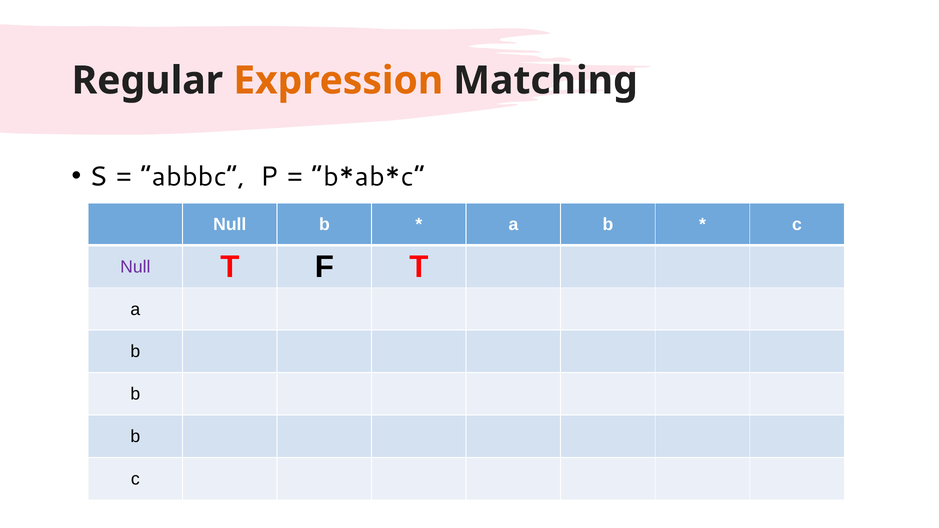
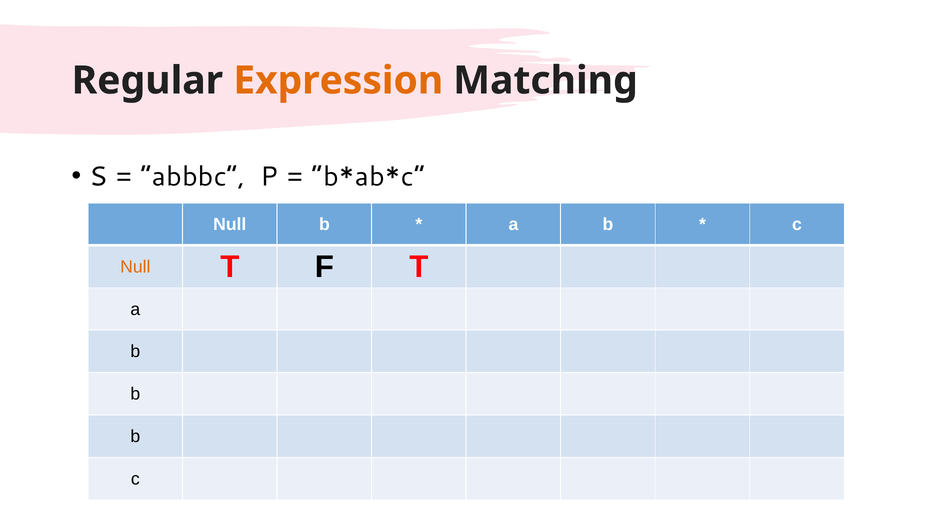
Null at (135, 267) colour: purple -> orange
